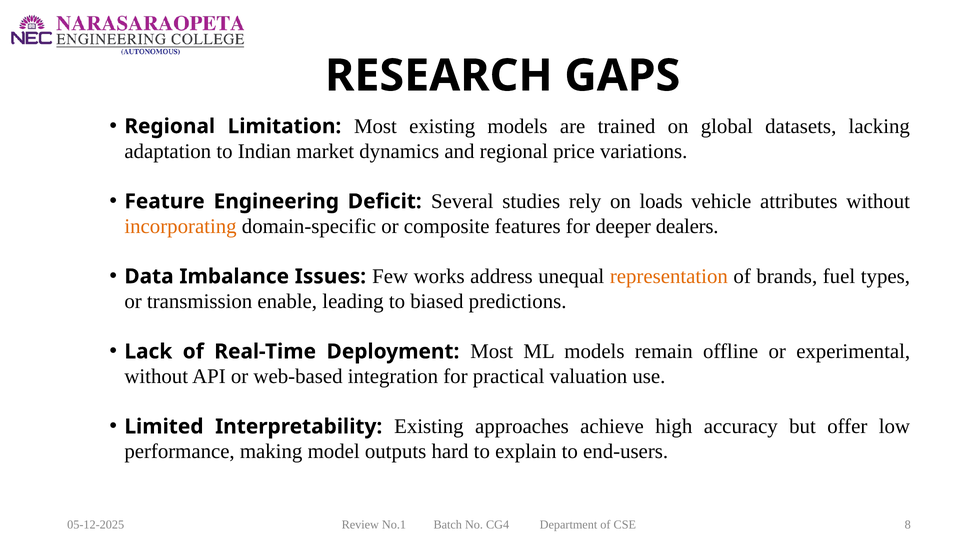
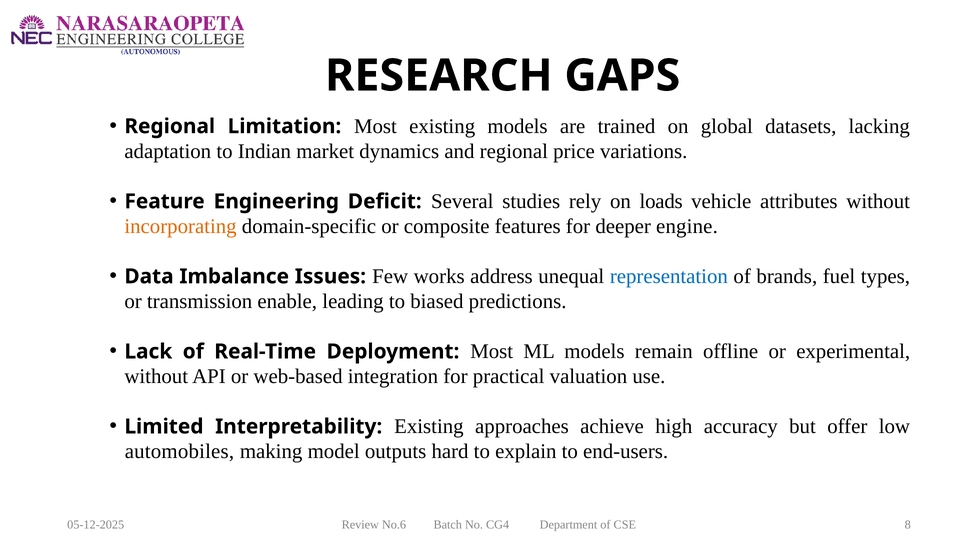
dealers: dealers -> engine
representation colour: orange -> blue
performance: performance -> automobiles
No.1: No.1 -> No.6
